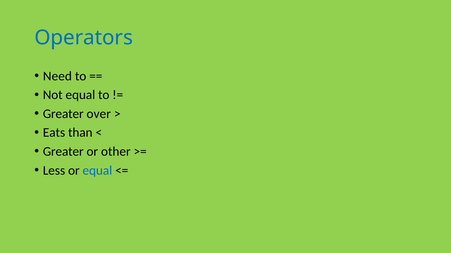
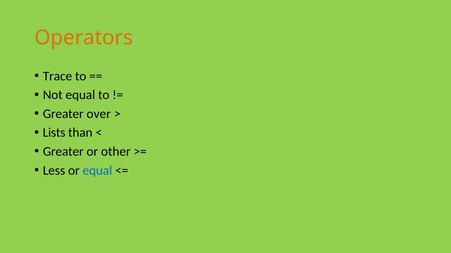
Operators colour: blue -> orange
Need: Need -> Trace
Eats: Eats -> Lists
